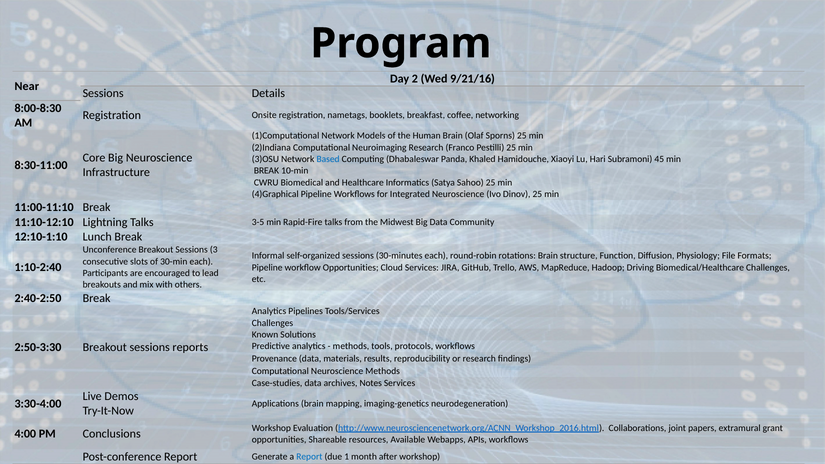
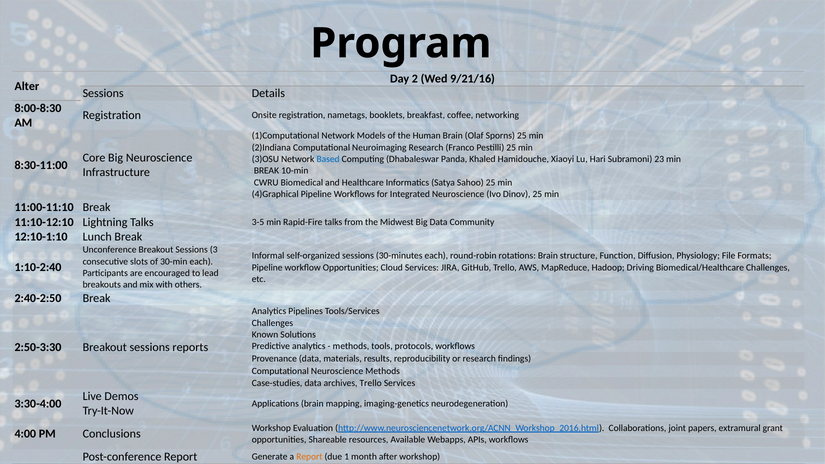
Near: Near -> Alter
45: 45 -> 23
archives Notes: Notes -> Trello
Report at (309, 457) colour: blue -> orange
